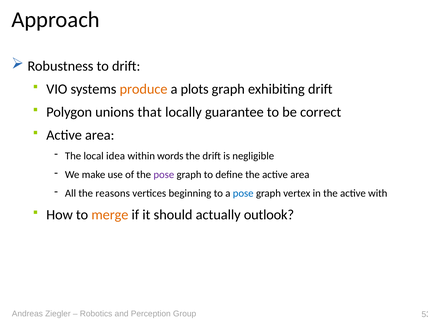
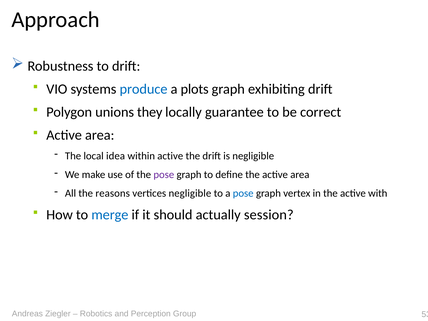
produce colour: orange -> blue
that: that -> they
within words: words -> active
vertices beginning: beginning -> negligible
merge colour: orange -> blue
outlook: outlook -> session
